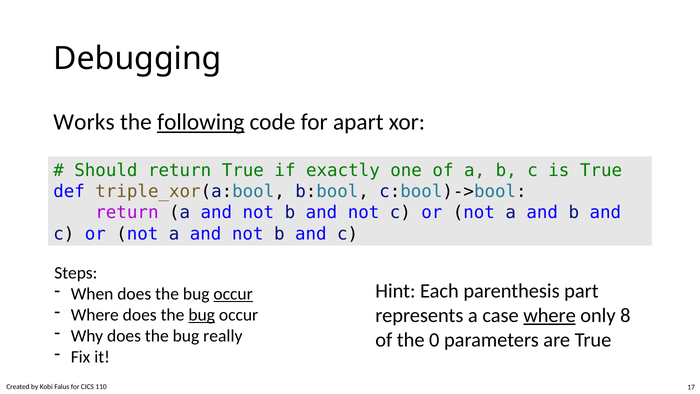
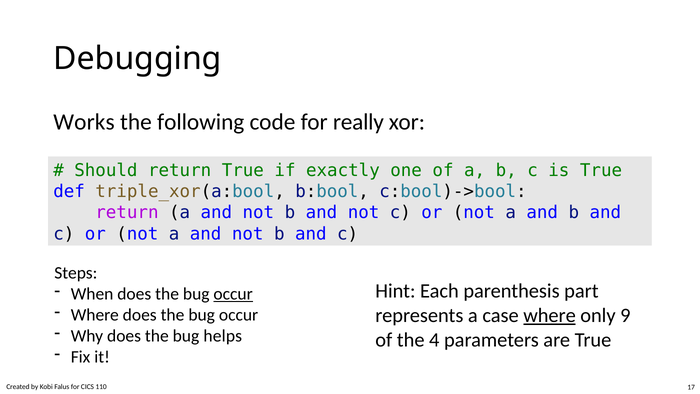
following underline: present -> none
apart: apart -> really
bug at (202, 315) underline: present -> none
8: 8 -> 9
really: really -> helps
0: 0 -> 4
